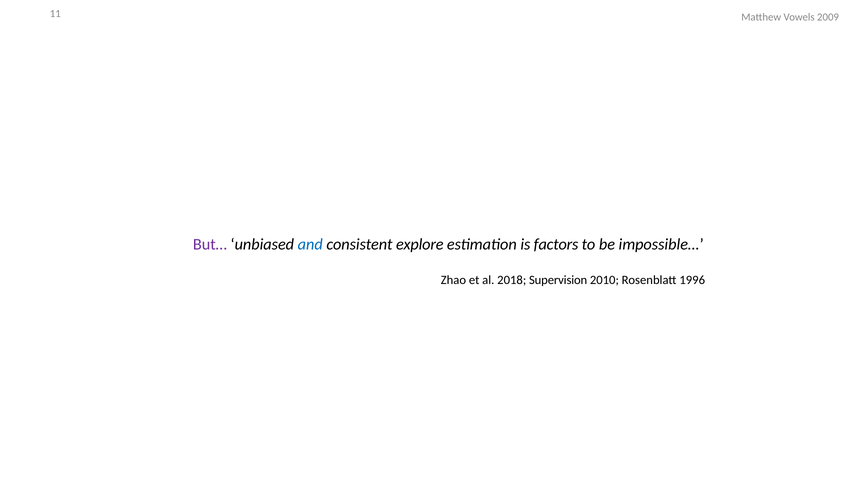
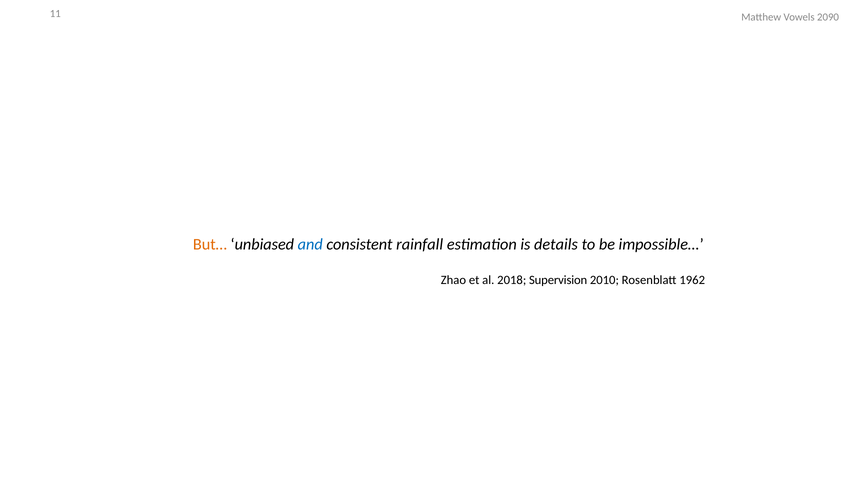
2009: 2009 -> 2090
But… colour: purple -> orange
explore: explore -> rainfall
factors: factors -> details
1996: 1996 -> 1962
